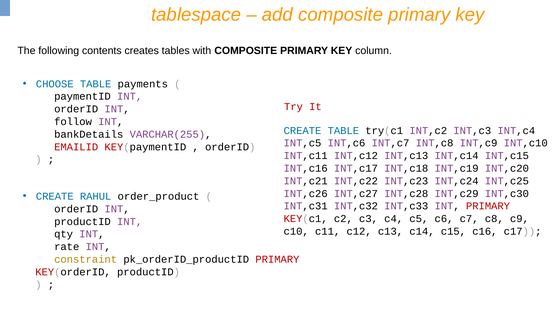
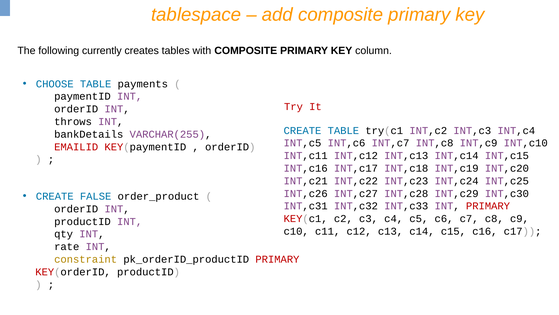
contents: contents -> currently
follow: follow -> throws
RAHUL: RAHUL -> FALSE
